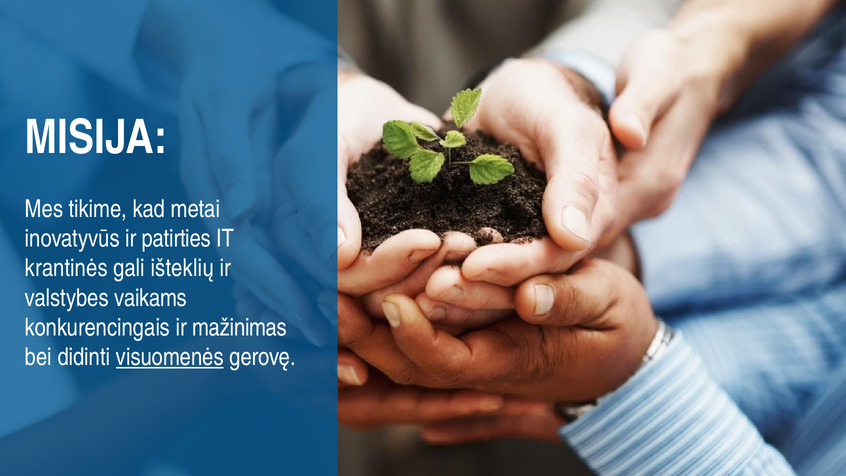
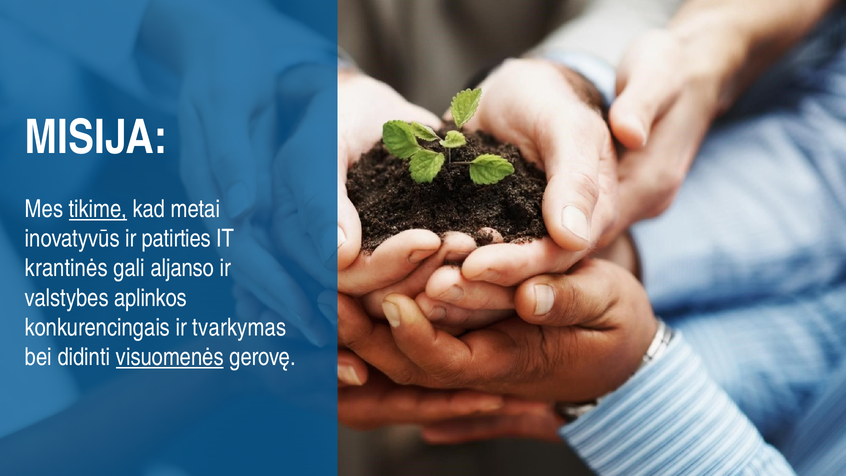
tikime underline: none -> present
išteklių: išteklių -> aljanso
vaikams: vaikams -> aplinkos
mažinimas: mažinimas -> tvarkymas
